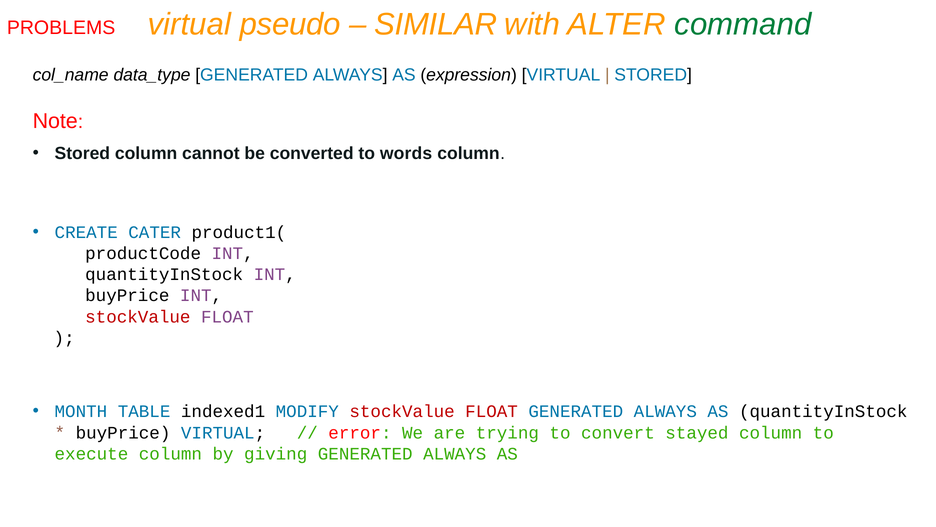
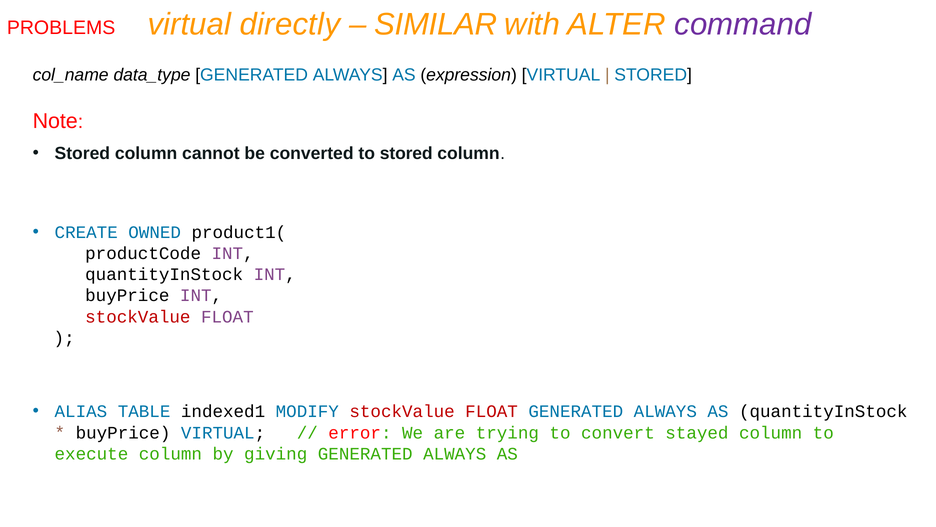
pseudo: pseudo -> directly
command colour: green -> purple
to words: words -> stored
CATER: CATER -> OWNED
MONTH: MONTH -> ALIAS
